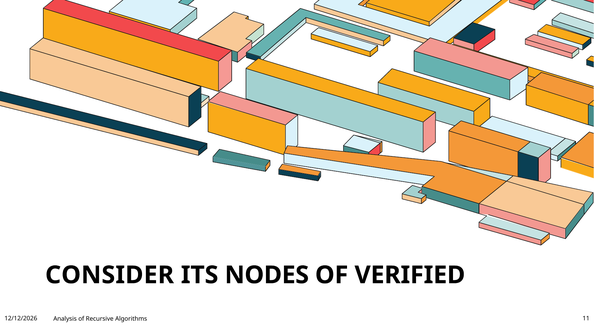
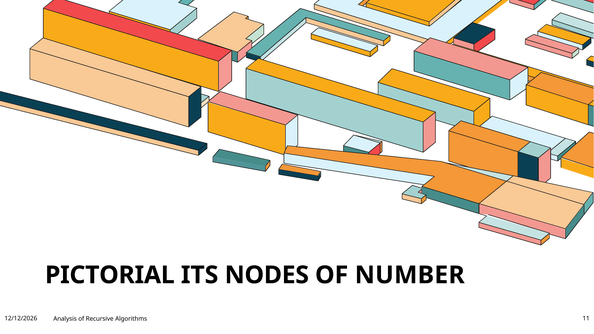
CONSIDER: CONSIDER -> PICTORIAL
VERIFIED: VERIFIED -> NUMBER
